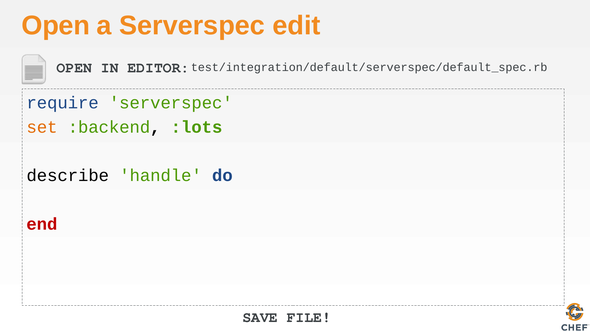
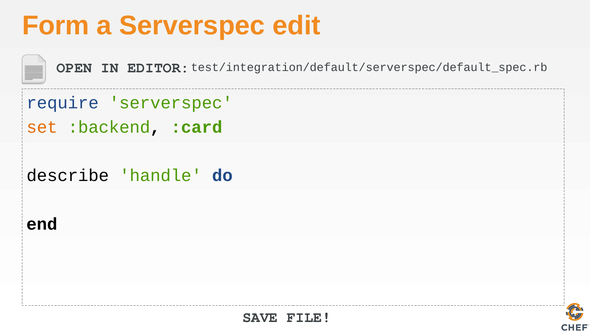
Open at (56, 26): Open -> Form
:lots: :lots -> :card
end colour: red -> black
